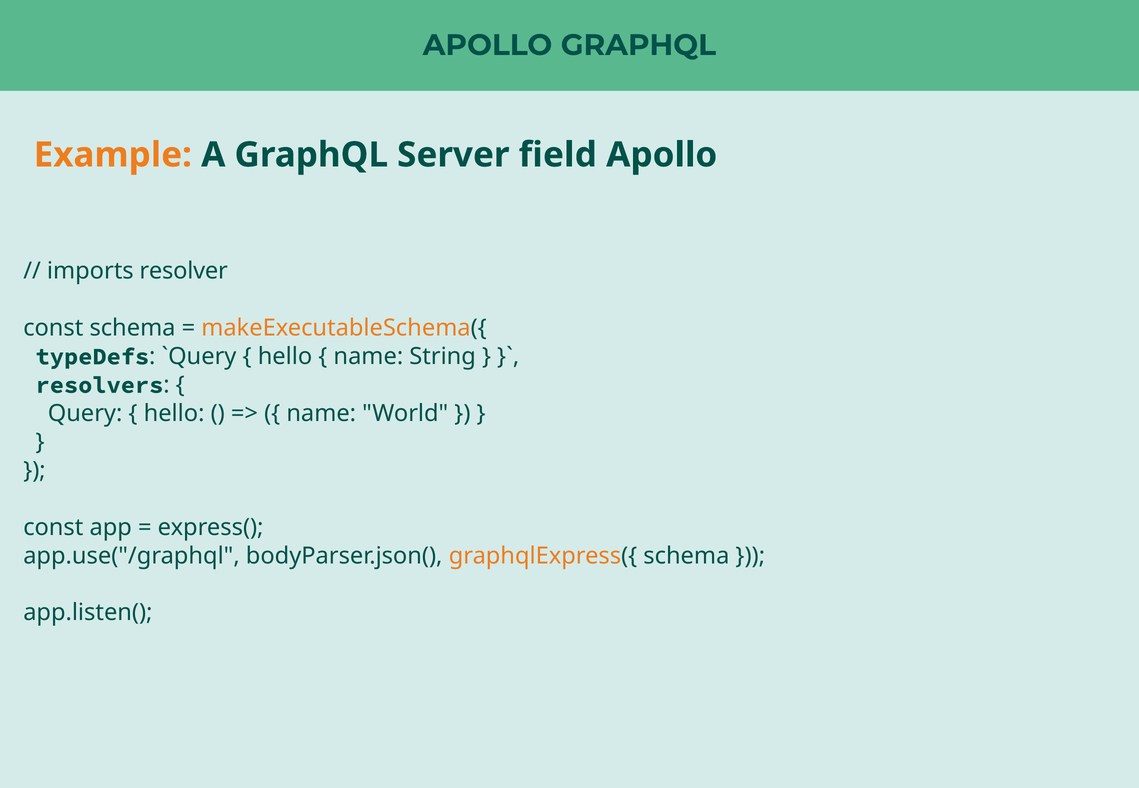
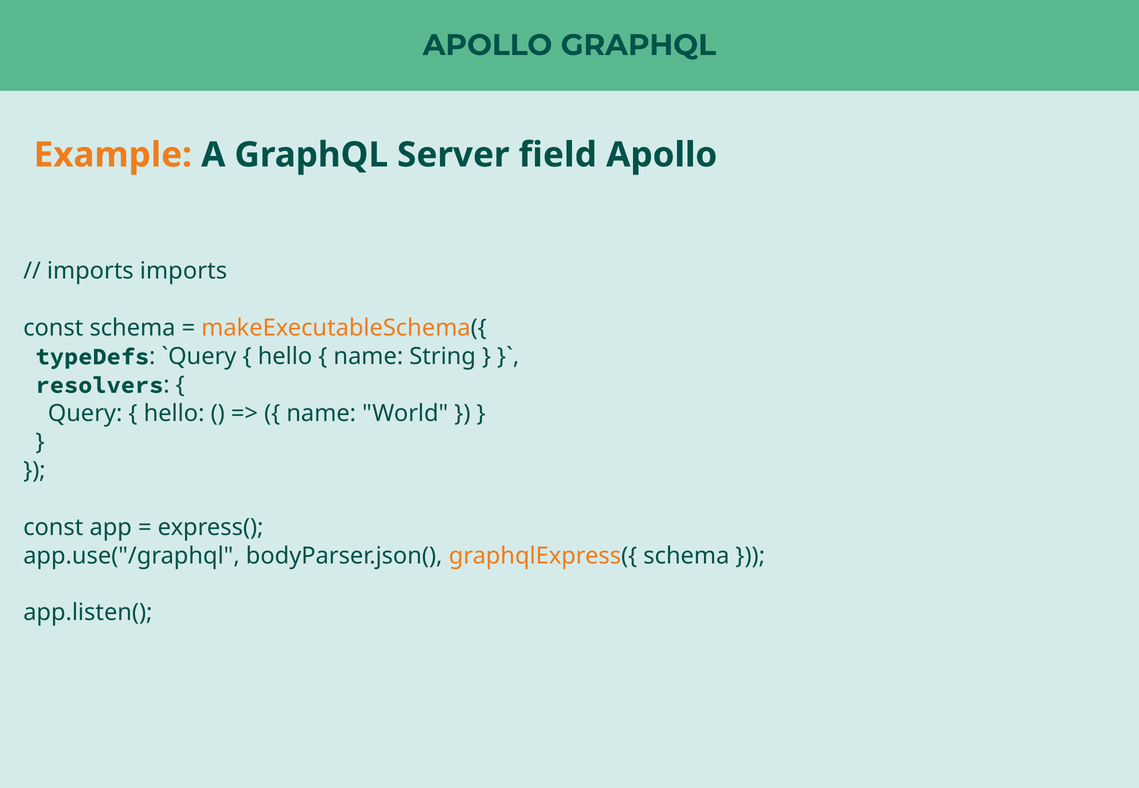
imports resolver: resolver -> imports
